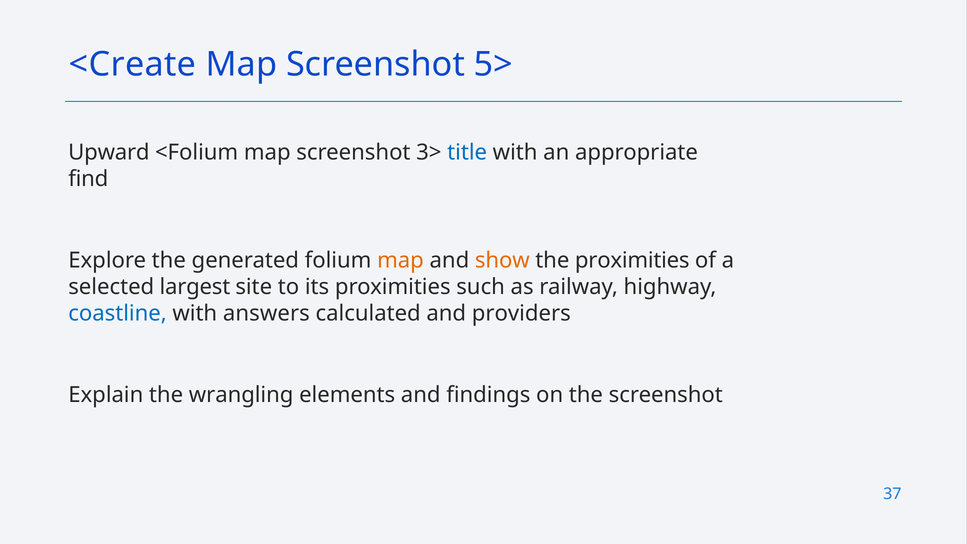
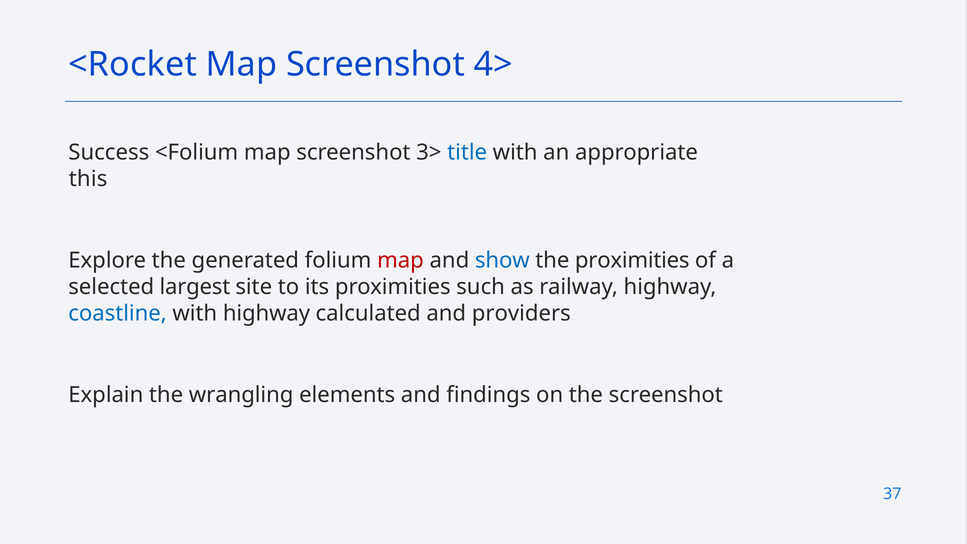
<Create: <Create -> <Rocket
5>: 5> -> 4>
Upward: Upward -> Success
find: find -> this
map at (401, 260) colour: orange -> red
show colour: orange -> blue
with answers: answers -> highway
